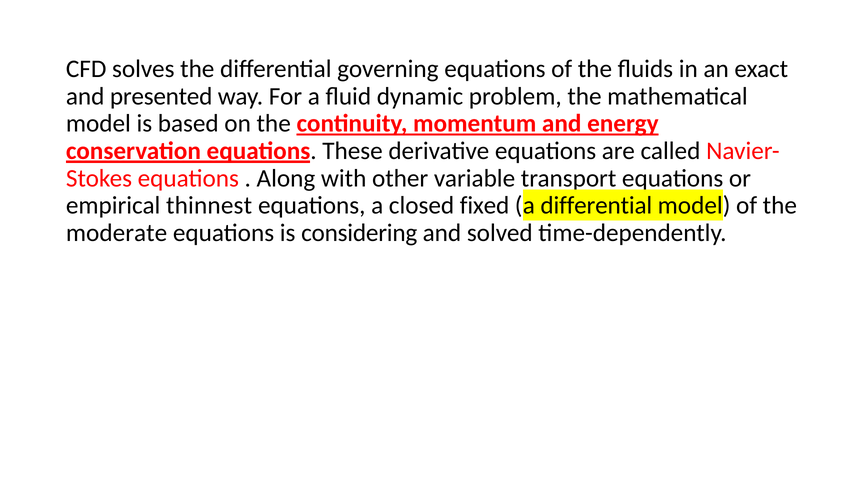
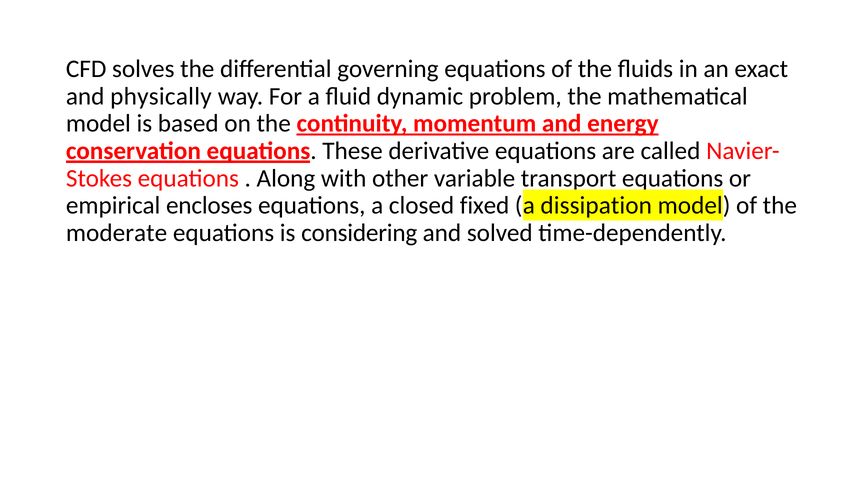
presented: presented -> physically
thinnest: thinnest -> encloses
a differential: differential -> dissipation
